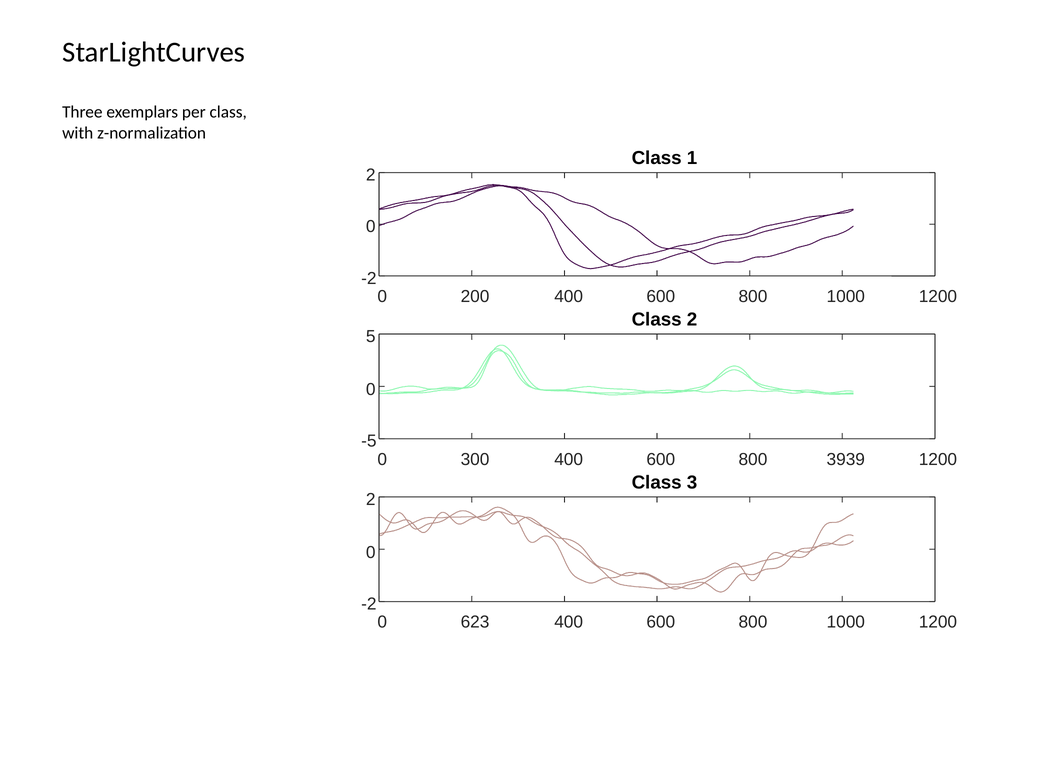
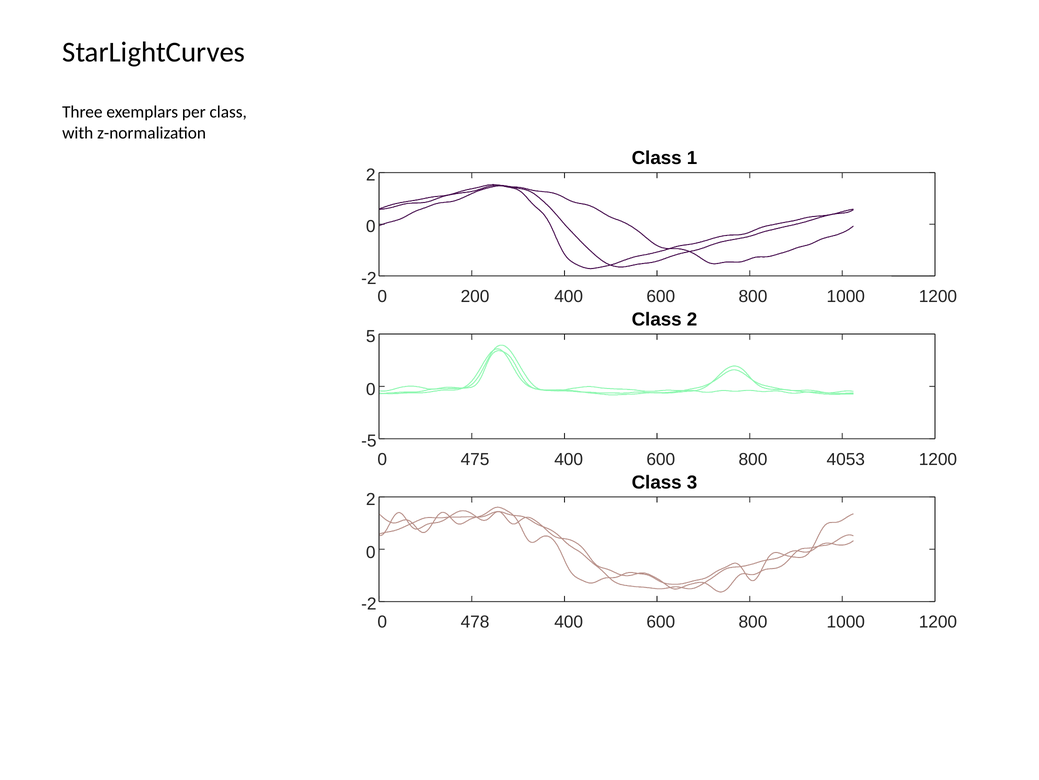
300: 300 -> 475
3939: 3939 -> 4053
623: 623 -> 478
